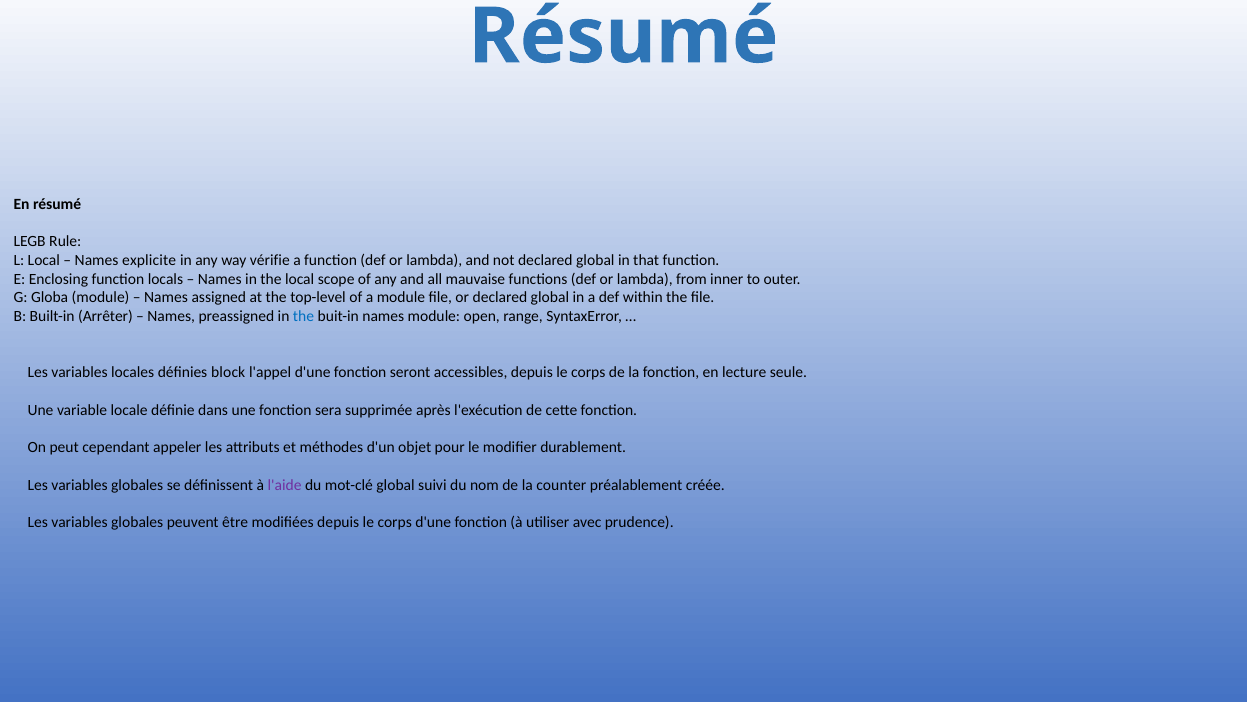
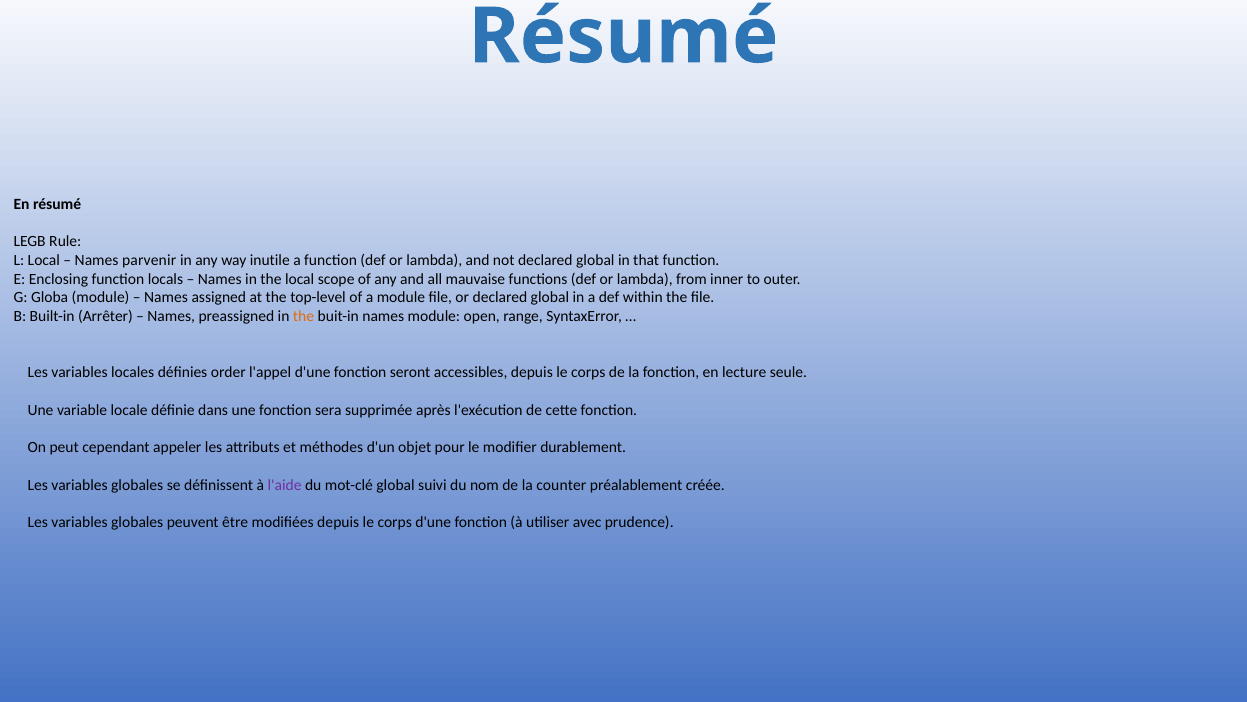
explicite: explicite -> parvenir
vérifie: vérifie -> inutile
the at (304, 316) colour: blue -> orange
block: block -> order
